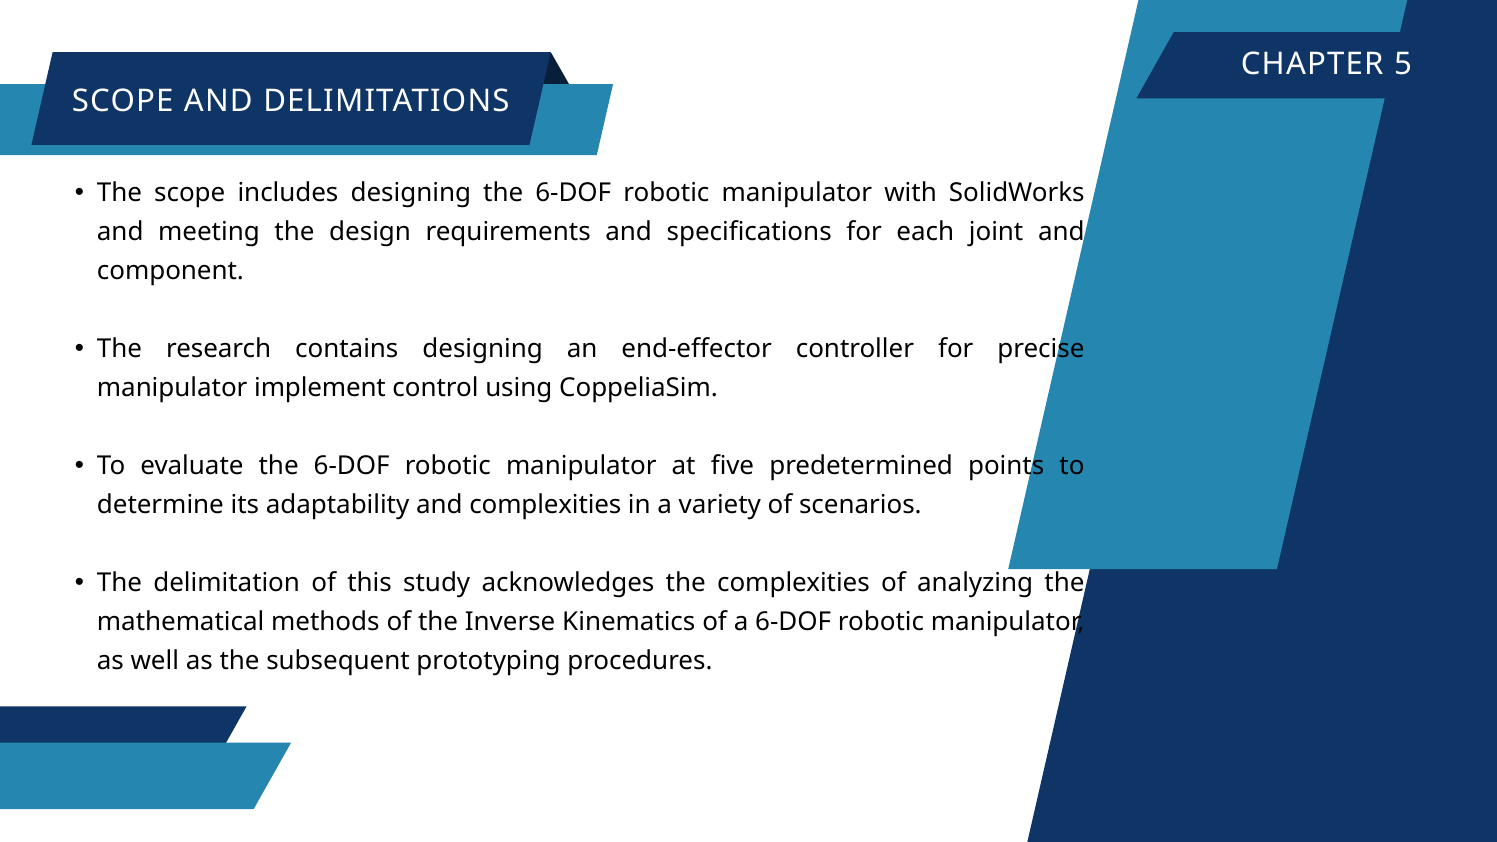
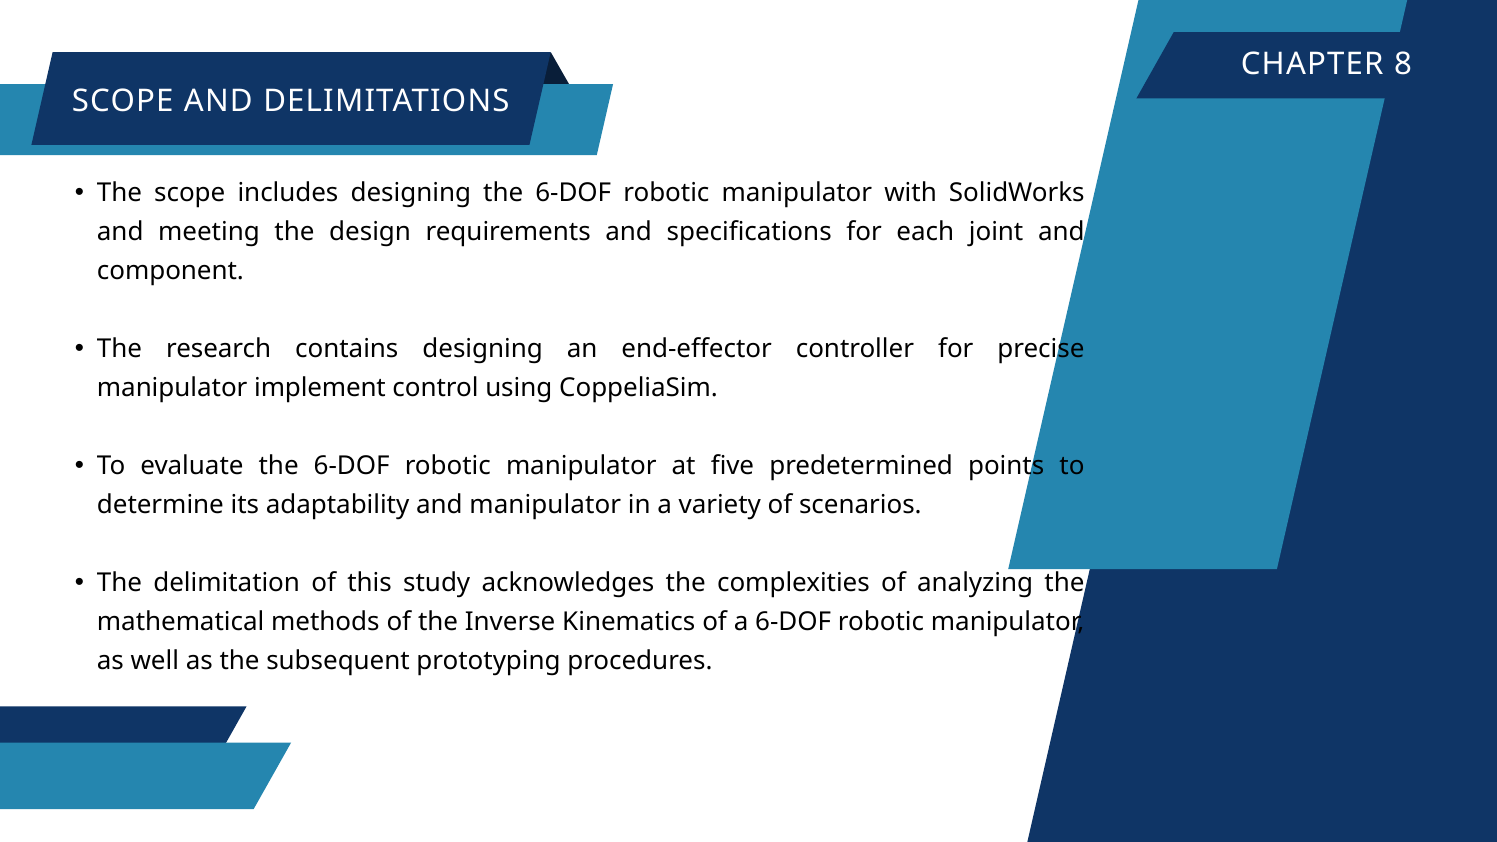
5: 5 -> 8
and complexities: complexities -> manipulator
